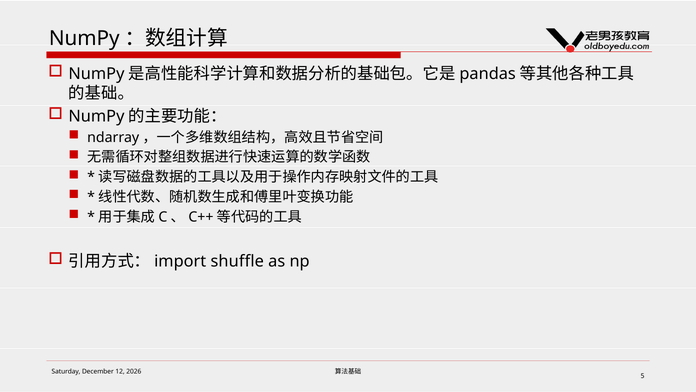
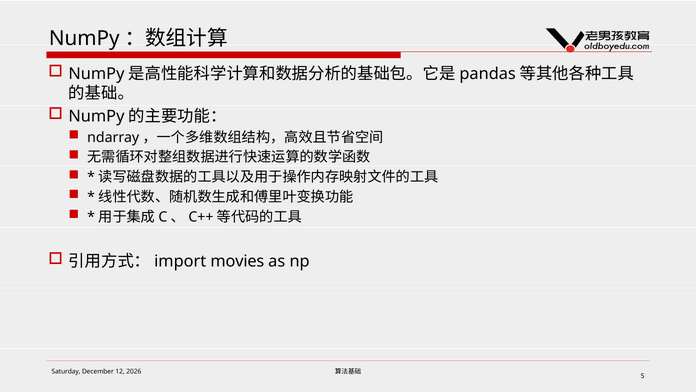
shuffle: shuffle -> movies
